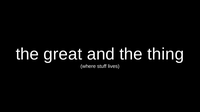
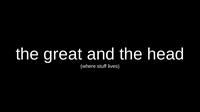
thing: thing -> head
